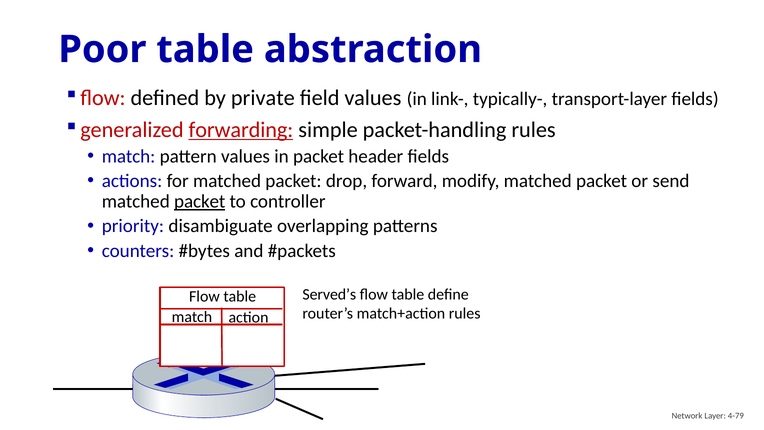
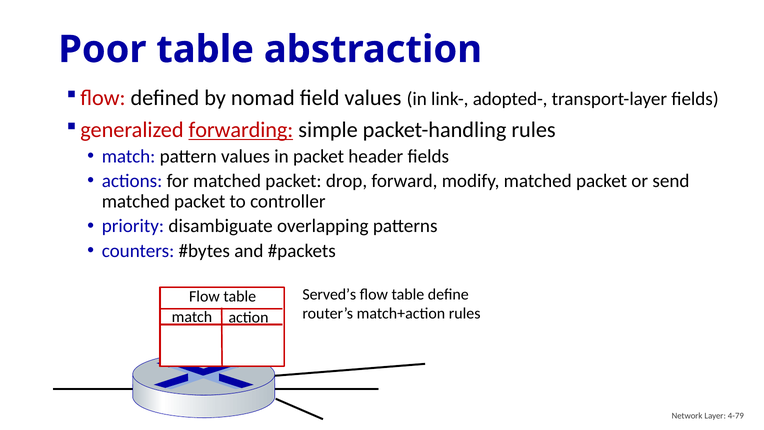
private: private -> nomad
typically-: typically- -> adopted-
packet at (200, 201) underline: present -> none
